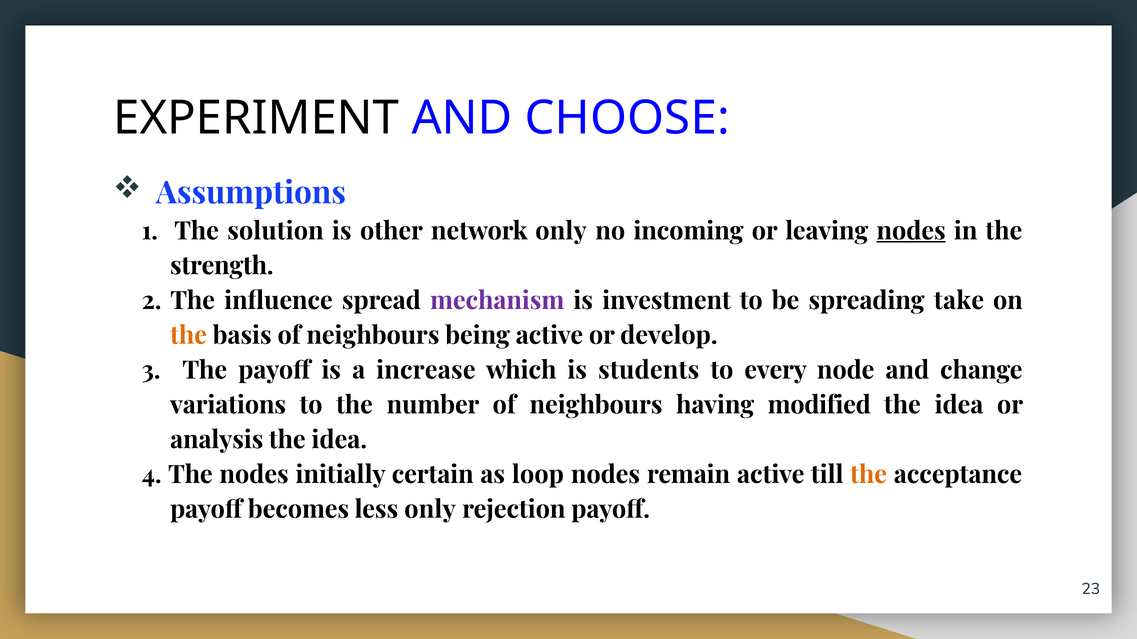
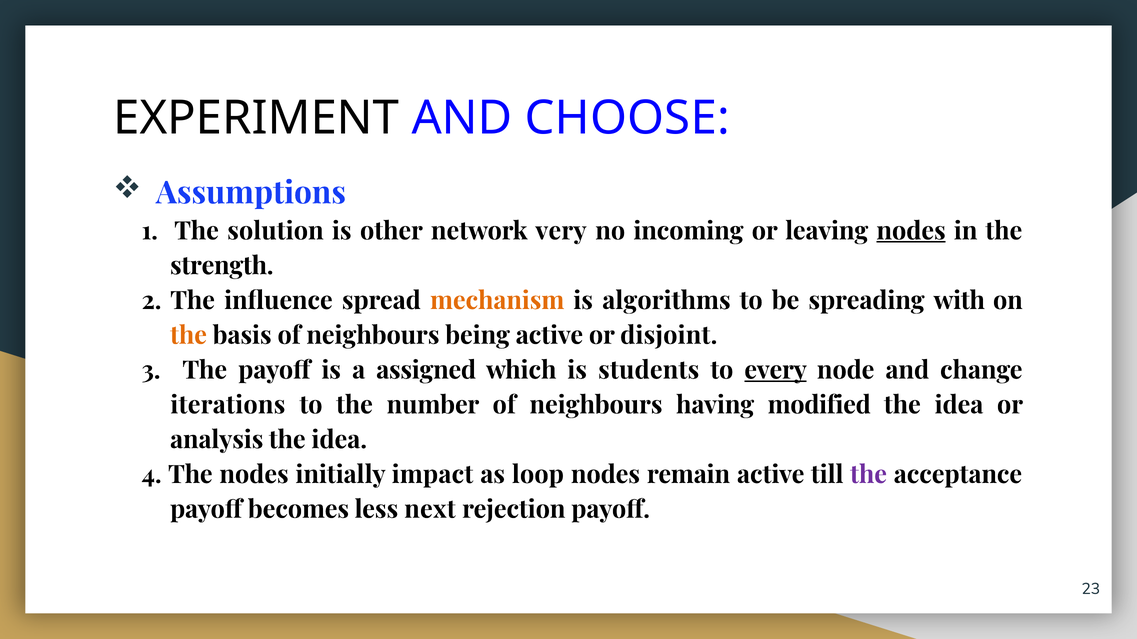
network only: only -> very
mechanism colour: purple -> orange
investment: investment -> algorithms
take: take -> with
develop: develop -> disjoint
increase: increase -> assigned
every underline: none -> present
variations: variations -> iterations
certain: certain -> impact
the at (869, 475) colour: orange -> purple
less only: only -> next
